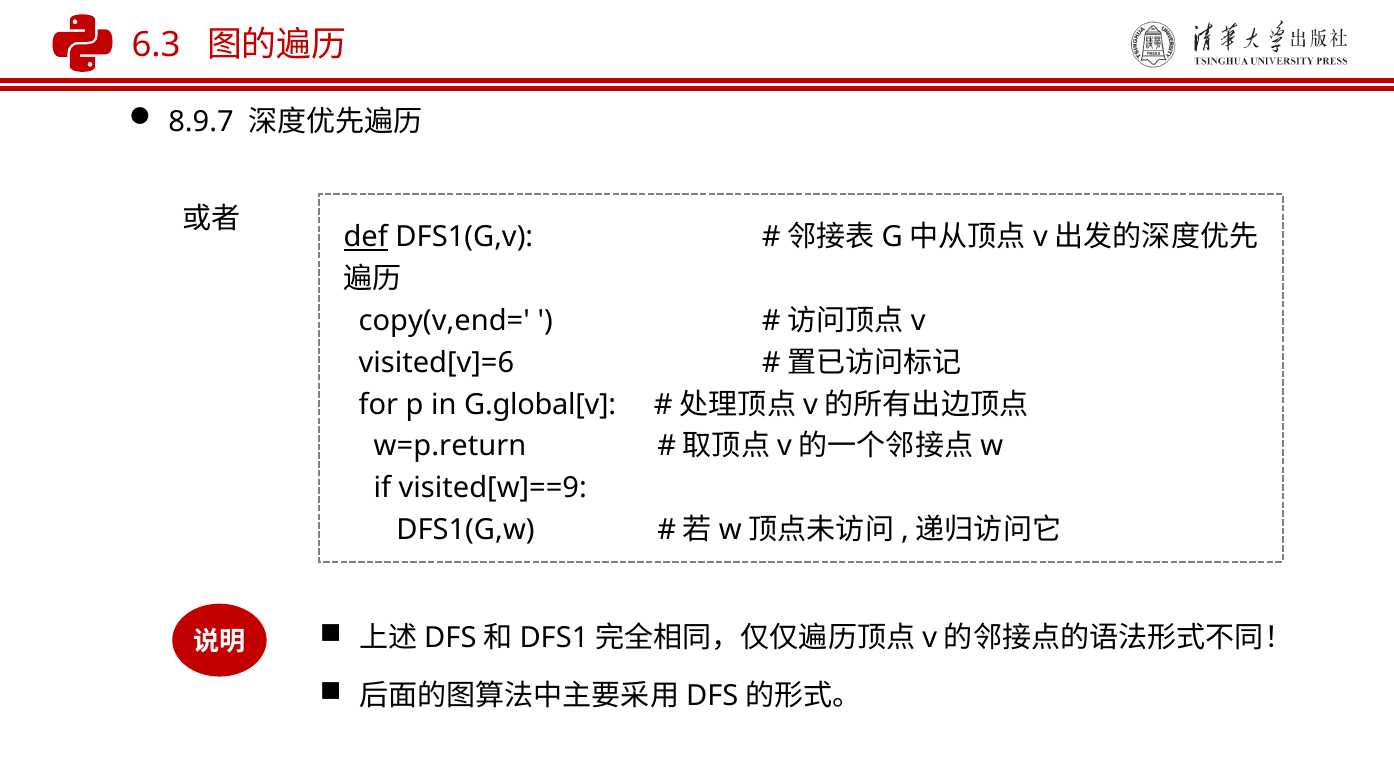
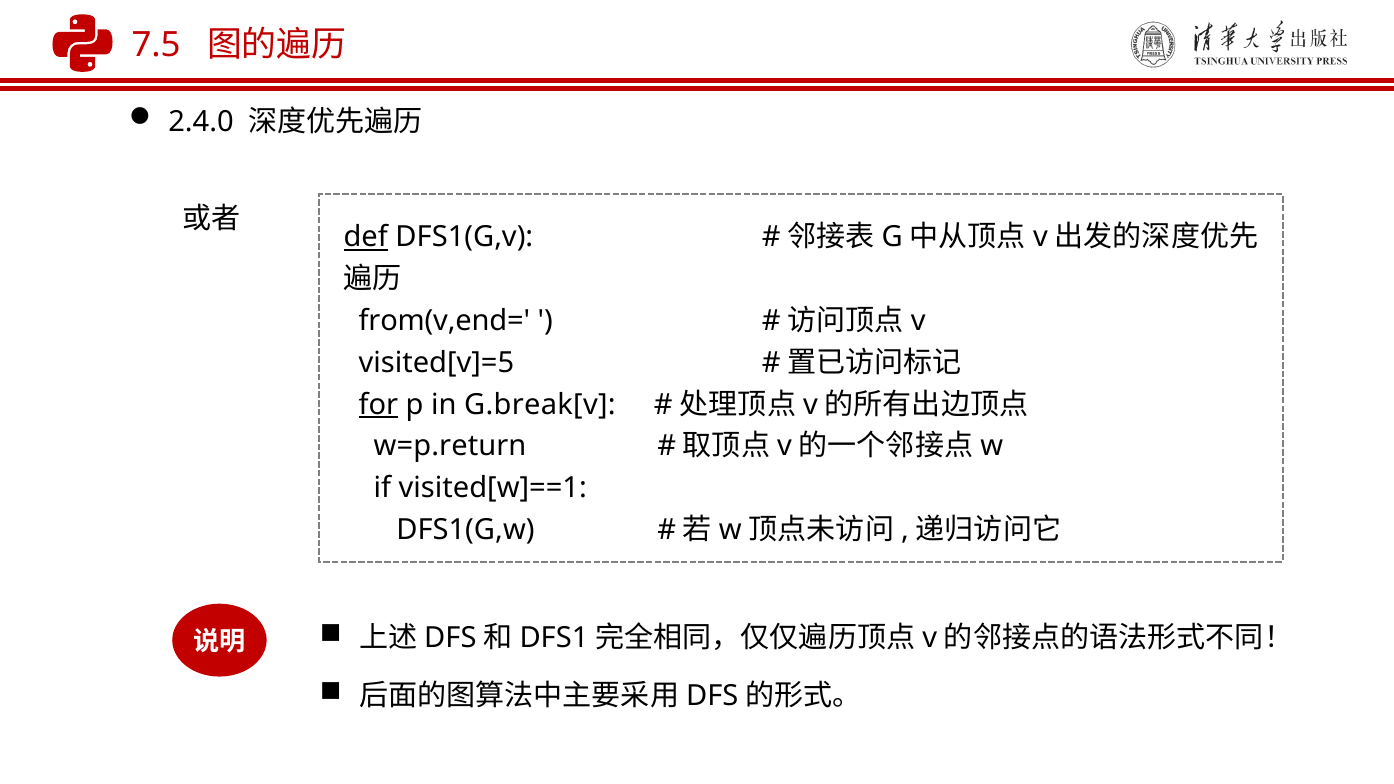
6.3: 6.3 -> 7.5
8.9.7: 8.9.7 -> 2.4.0
copy(v,end=: copy(v,end= -> from(v,end=
visited[v]=6: visited[v]=6 -> visited[v]=5
for underline: none -> present
G.global[v: G.global[v -> G.break[v
visited[w]==9: visited[w]==9 -> visited[w]==1
